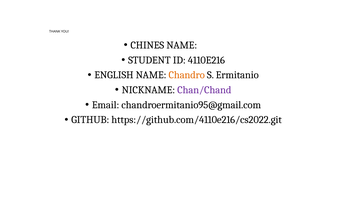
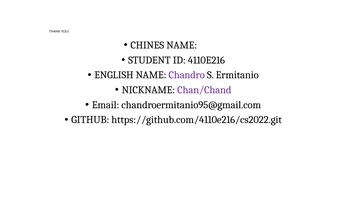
Chandro colour: orange -> purple
